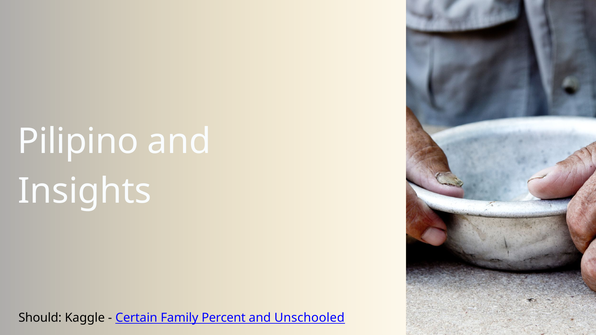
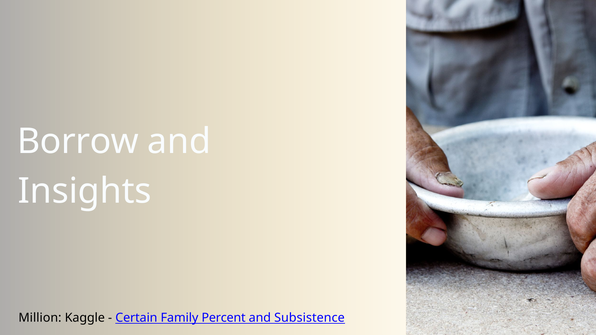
Pilipino: Pilipino -> Borrow
Should: Should -> Million
Unschooled: Unschooled -> Subsistence
